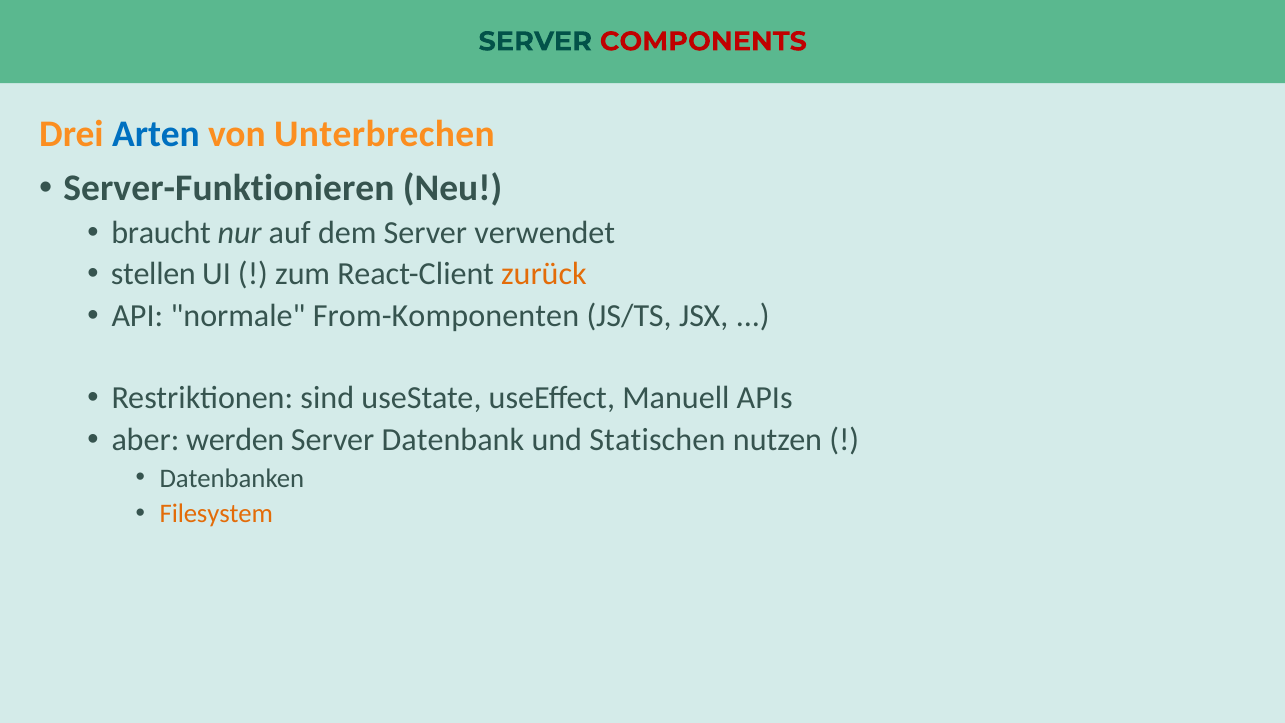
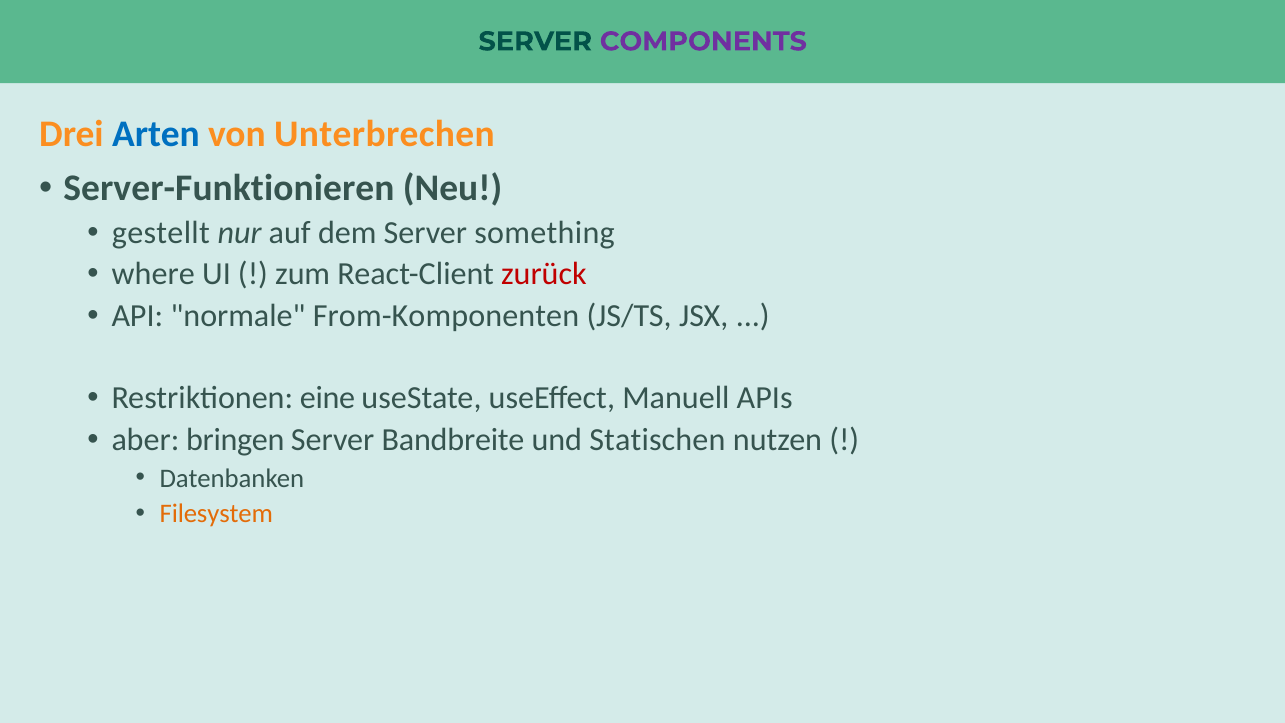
COMPONENTS colour: red -> purple
braucht: braucht -> gestellt
verwendet: verwendet -> something
stellen: stellen -> where
zurück colour: orange -> red
sind: sind -> eine
werden: werden -> bringen
Datenbank: Datenbank -> Bandbreite
